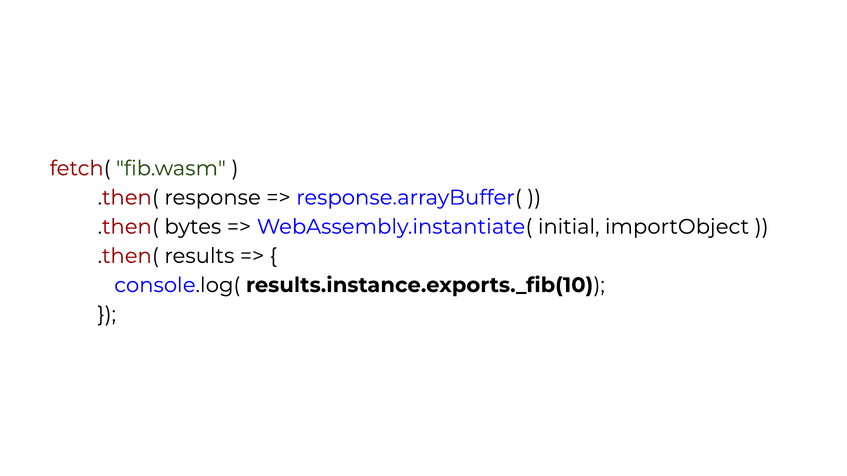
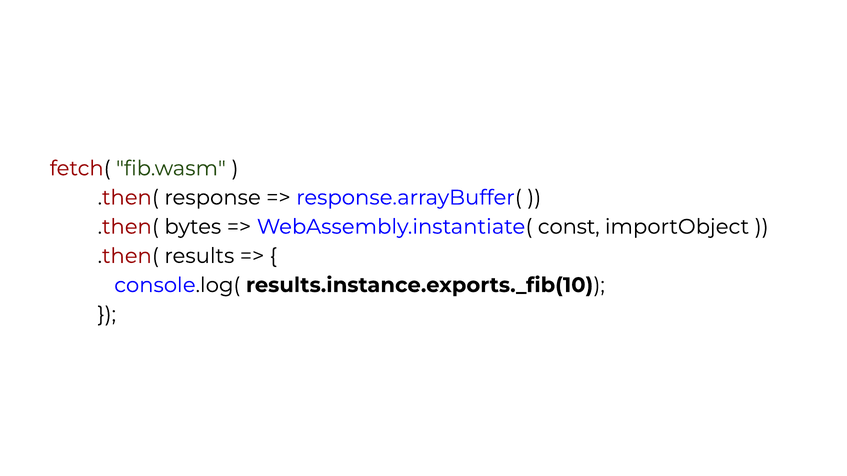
initial: initial -> const
